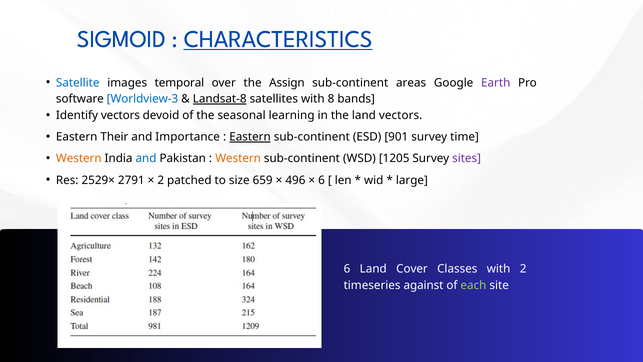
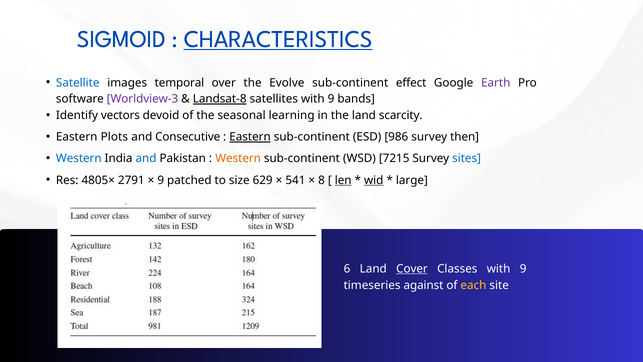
Assign: Assign -> Evolve
areas: areas -> effect
Worldview-3 colour: blue -> purple
satellites with 8: 8 -> 9
land vectors: vectors -> scarcity
Their: Their -> Plots
Importance: Importance -> Consecutive
901: 901 -> 986
time: time -> then
Western at (79, 159) colour: orange -> blue
1205: 1205 -> 7215
sites colour: purple -> blue
2529×: 2529× -> 4805×
2 at (161, 180): 2 -> 9
659: 659 -> 629
496: 496 -> 541
6 at (322, 180): 6 -> 8
len underline: none -> present
wid underline: none -> present
Cover underline: none -> present
Classes with 2: 2 -> 9
each colour: light green -> yellow
